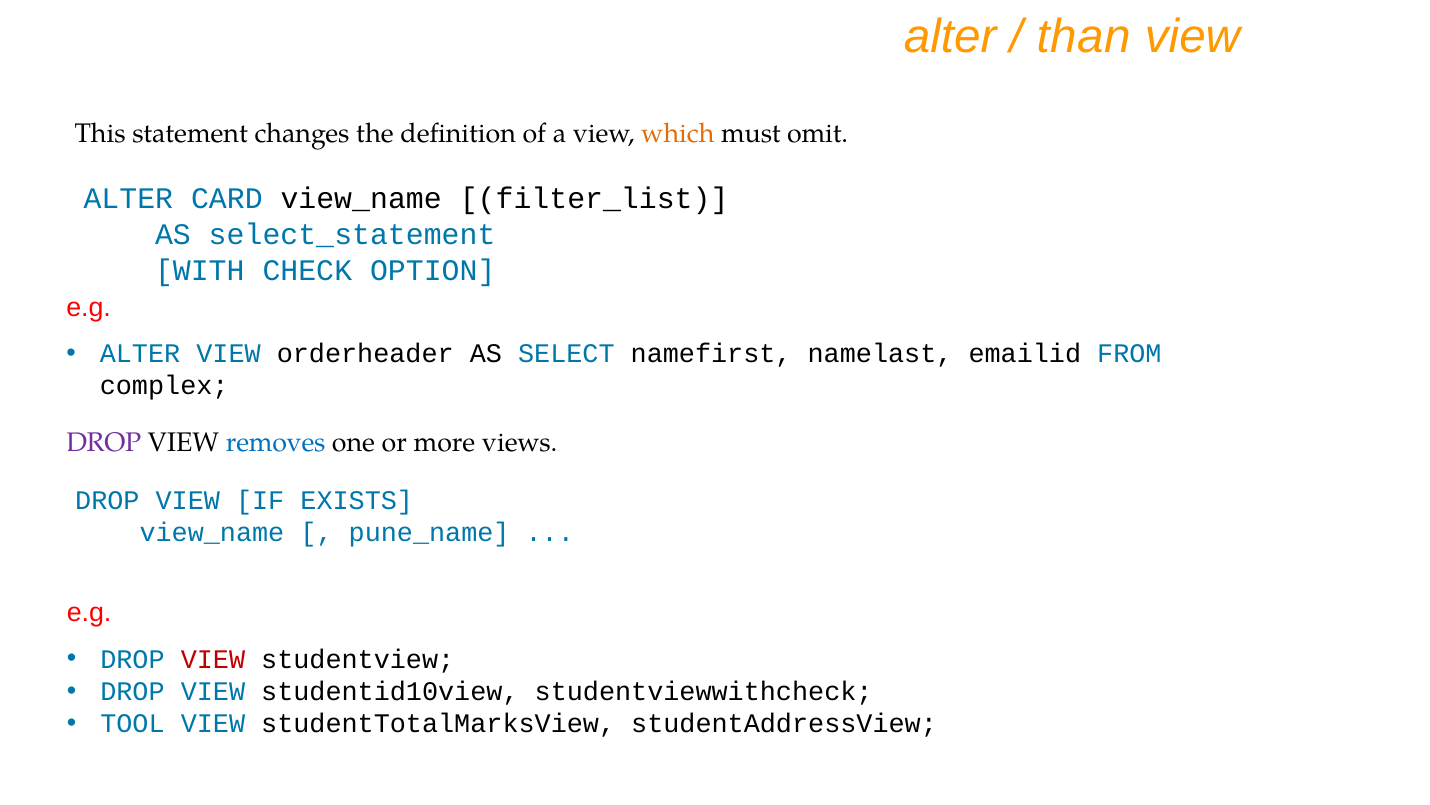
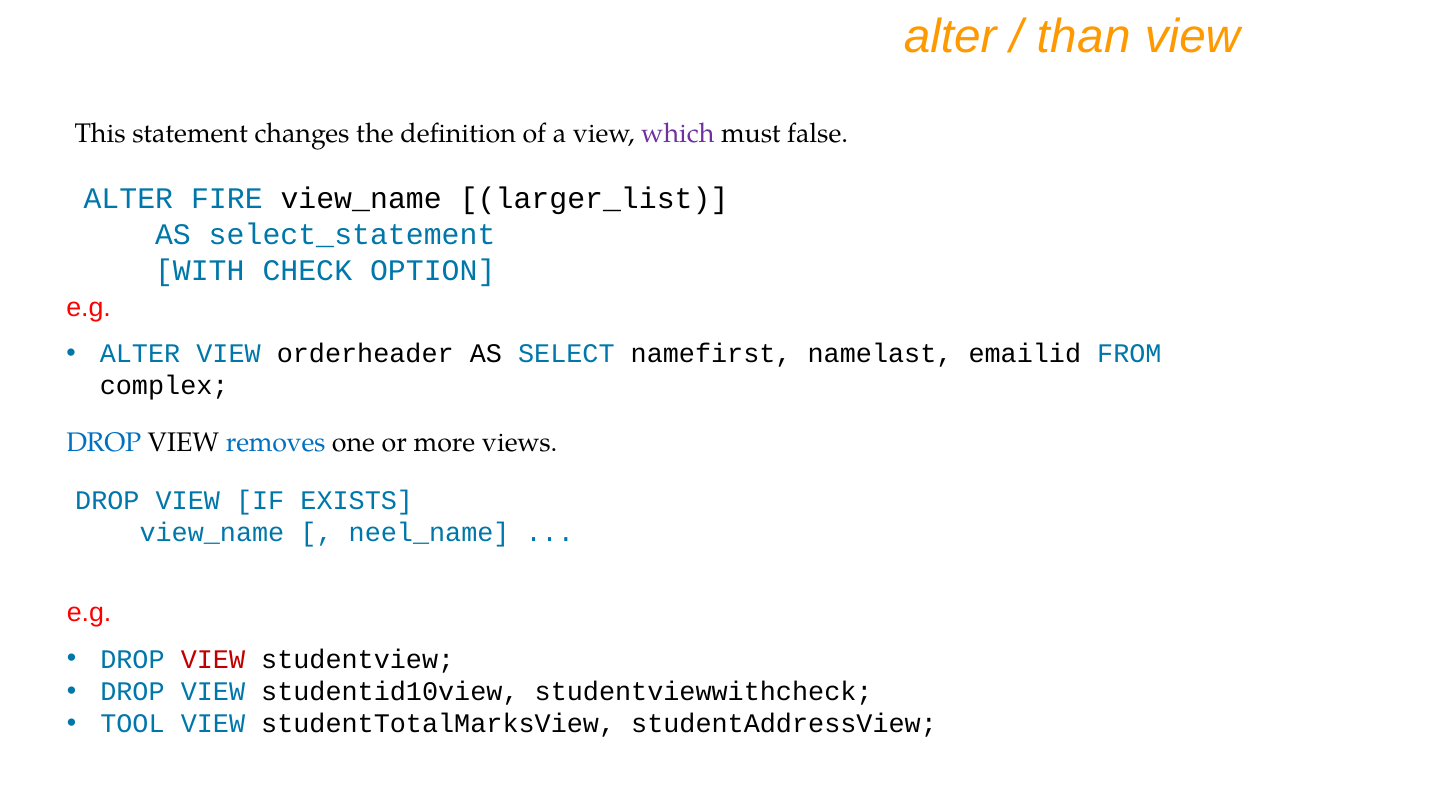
which colour: orange -> purple
omit: omit -> false
CARD: CARD -> FIRE
filter_list: filter_list -> larger_list
DROP at (104, 442) colour: purple -> blue
pune_name: pune_name -> neel_name
